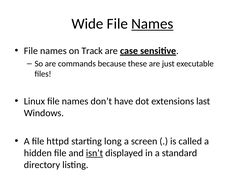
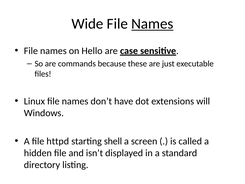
Track: Track -> Hello
last: last -> will
long: long -> shell
isn’t underline: present -> none
